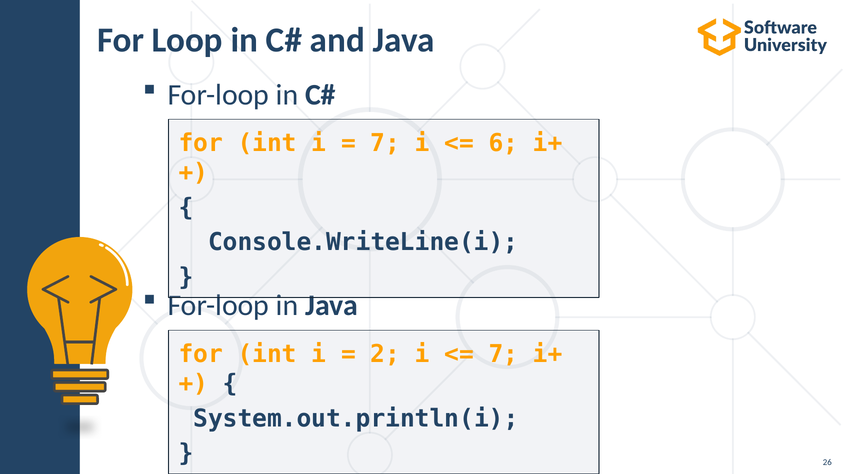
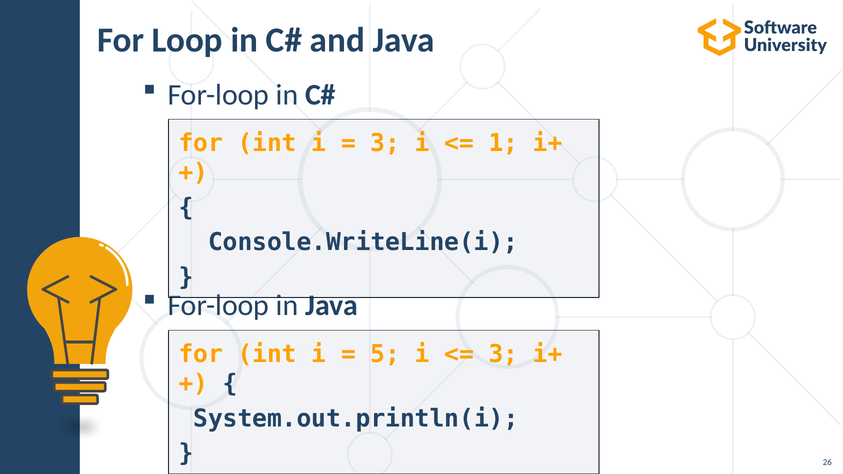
7 at (385, 143): 7 -> 3
6: 6 -> 1
2: 2 -> 5
7 at (503, 354): 7 -> 3
